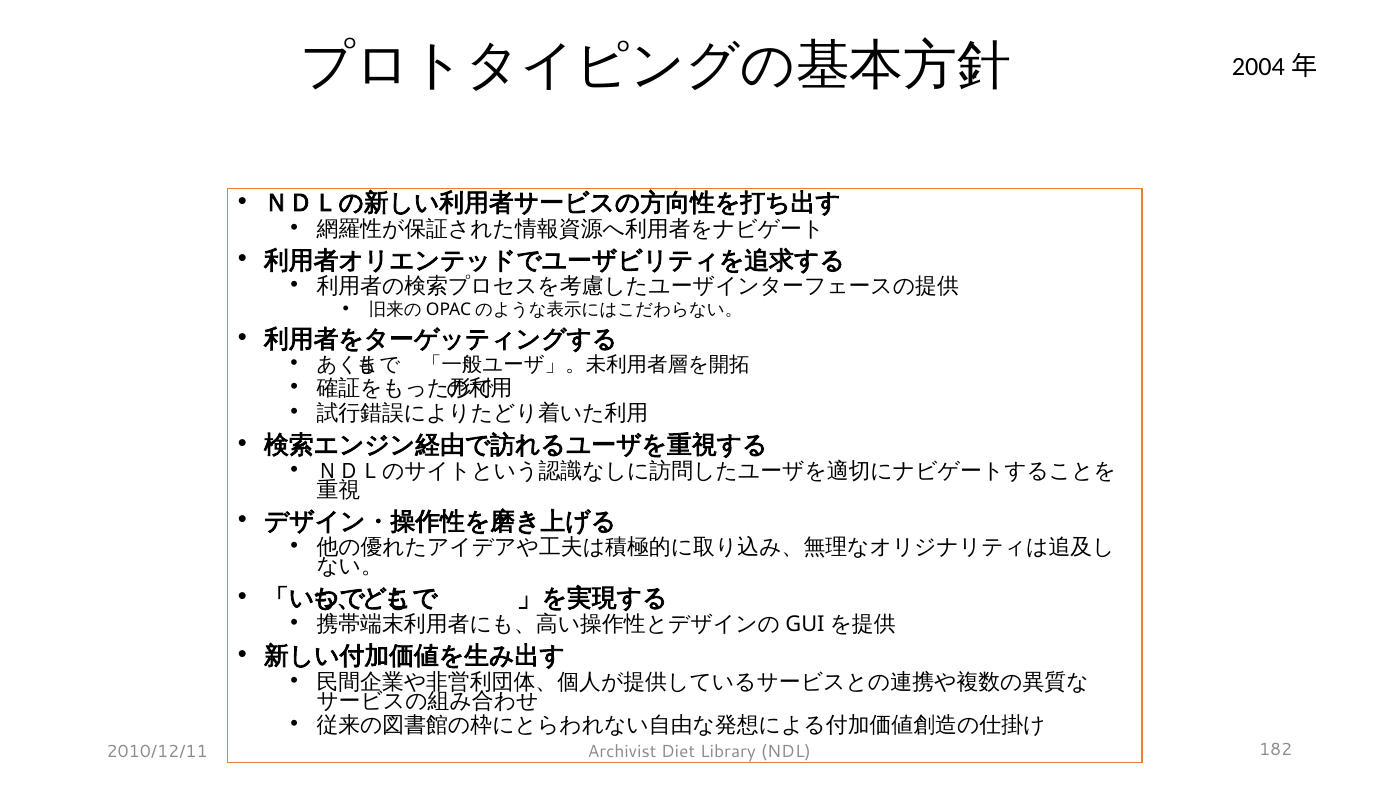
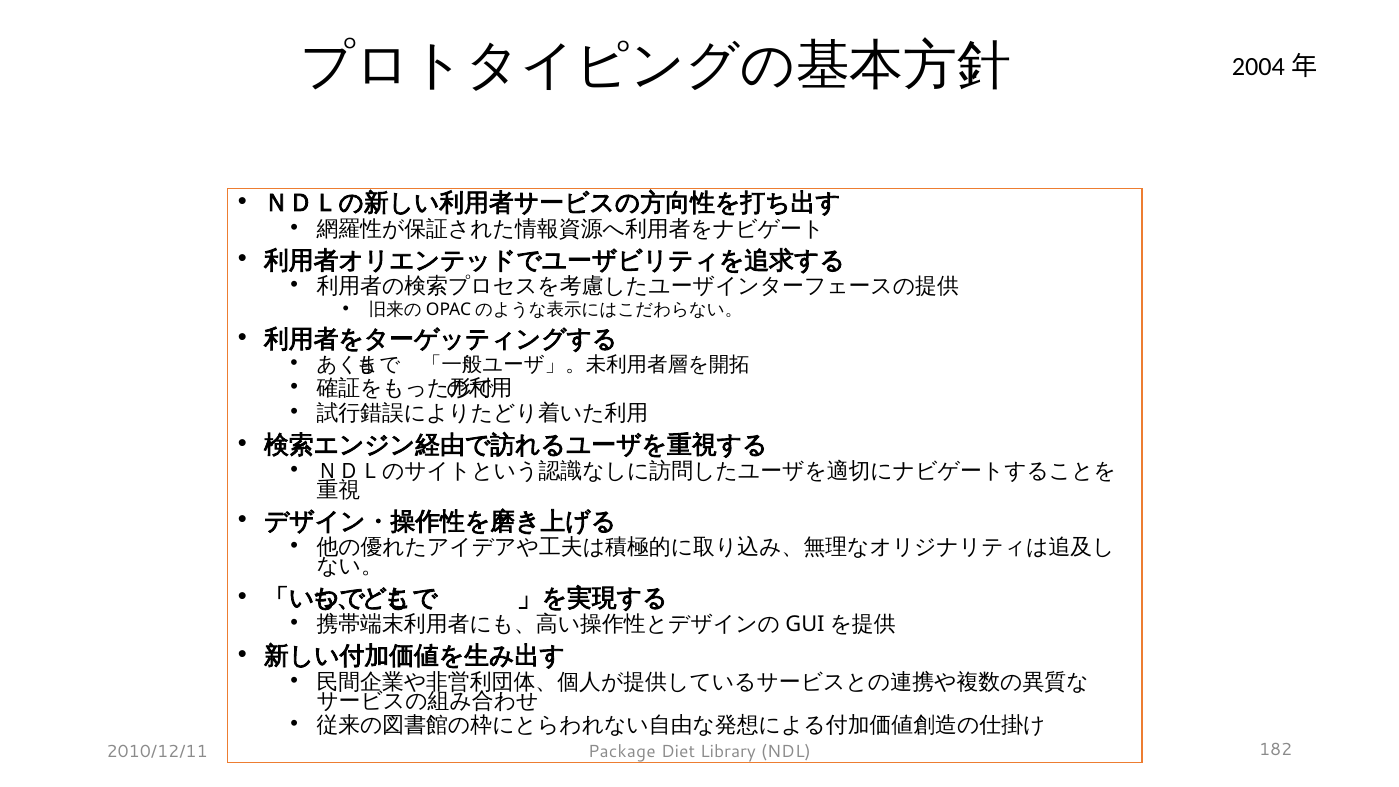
Archivist: Archivist -> Package
